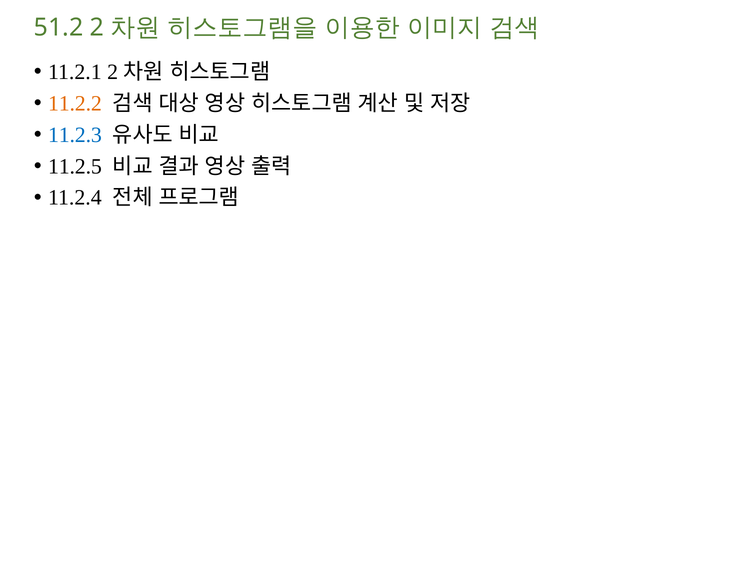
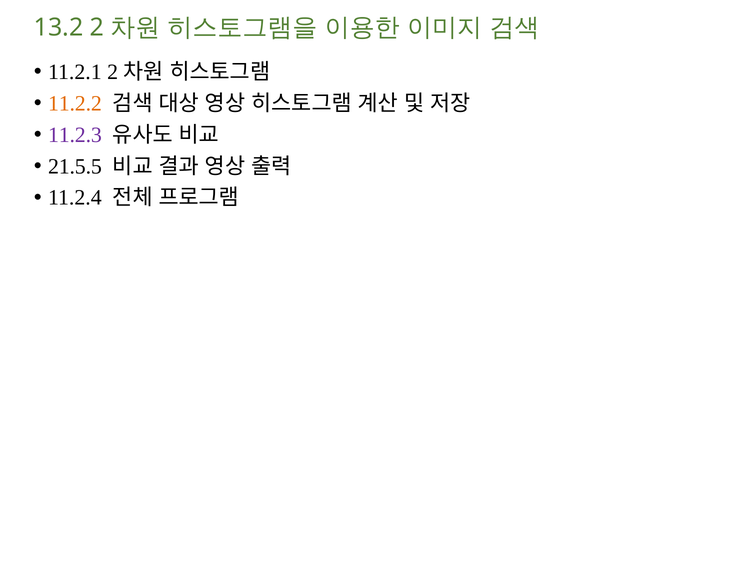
51.2: 51.2 -> 13.2
11.2.3 colour: blue -> purple
11.2.5: 11.2.5 -> 21.5.5
